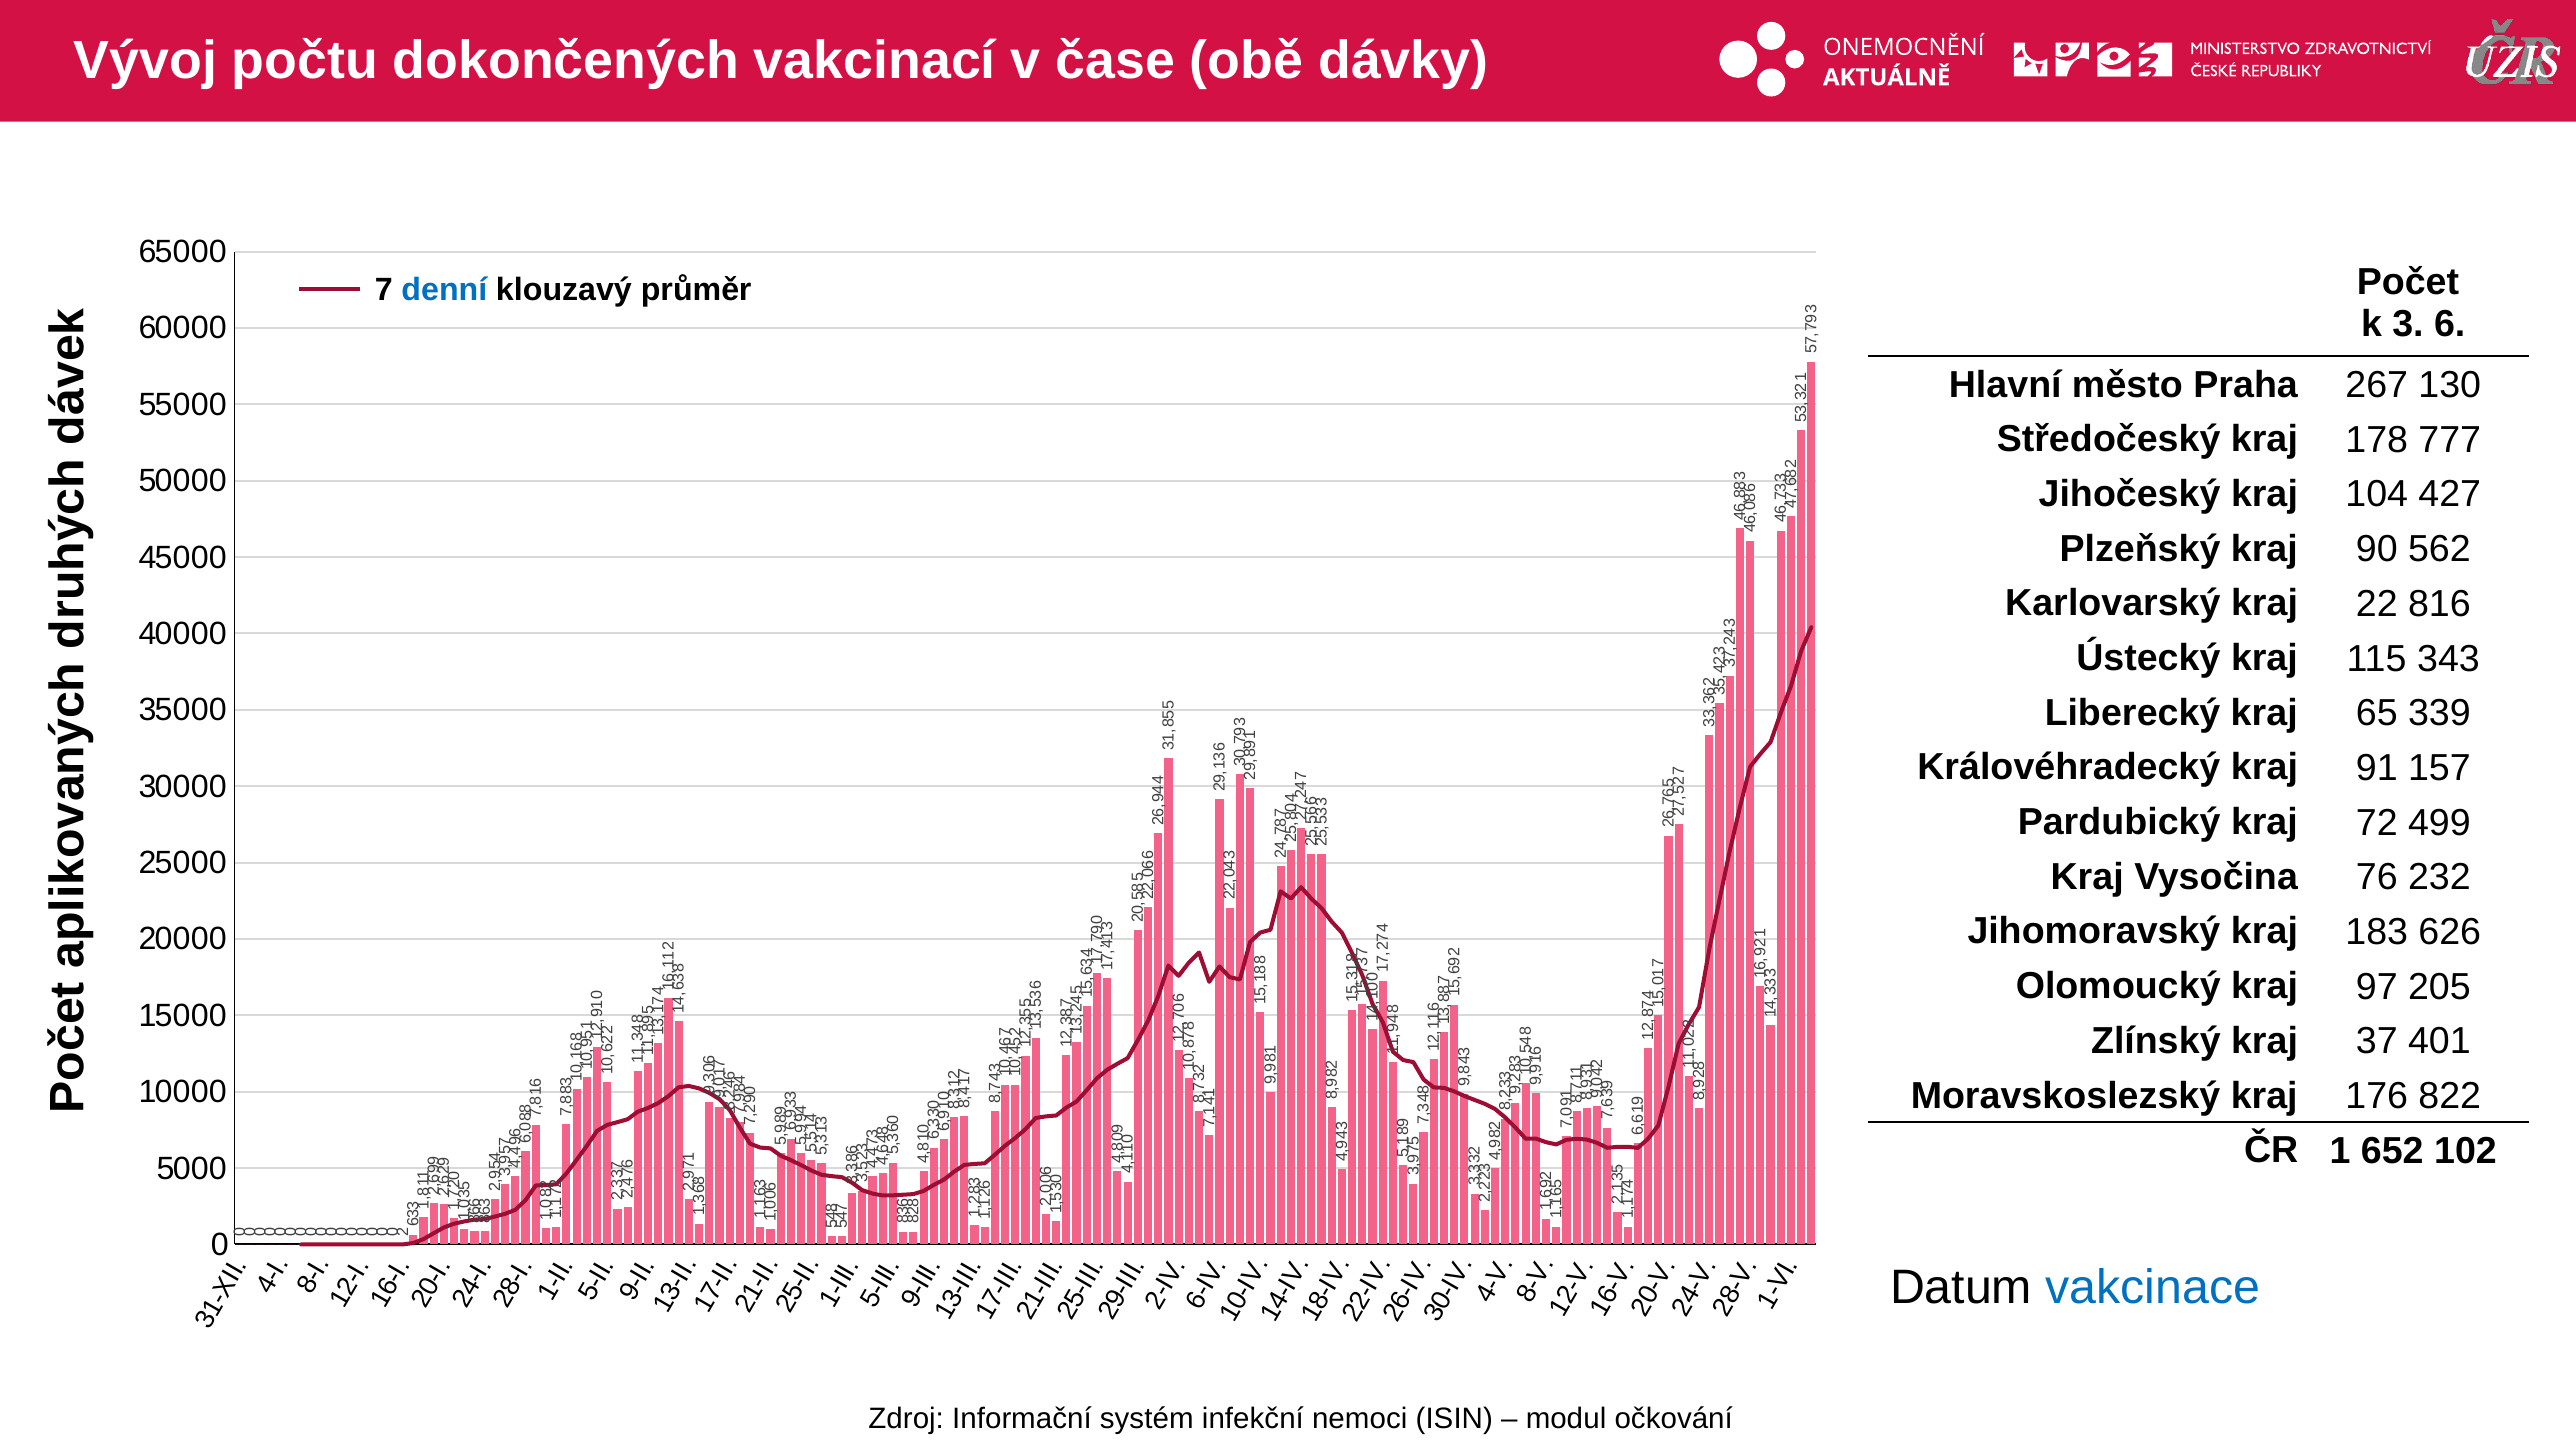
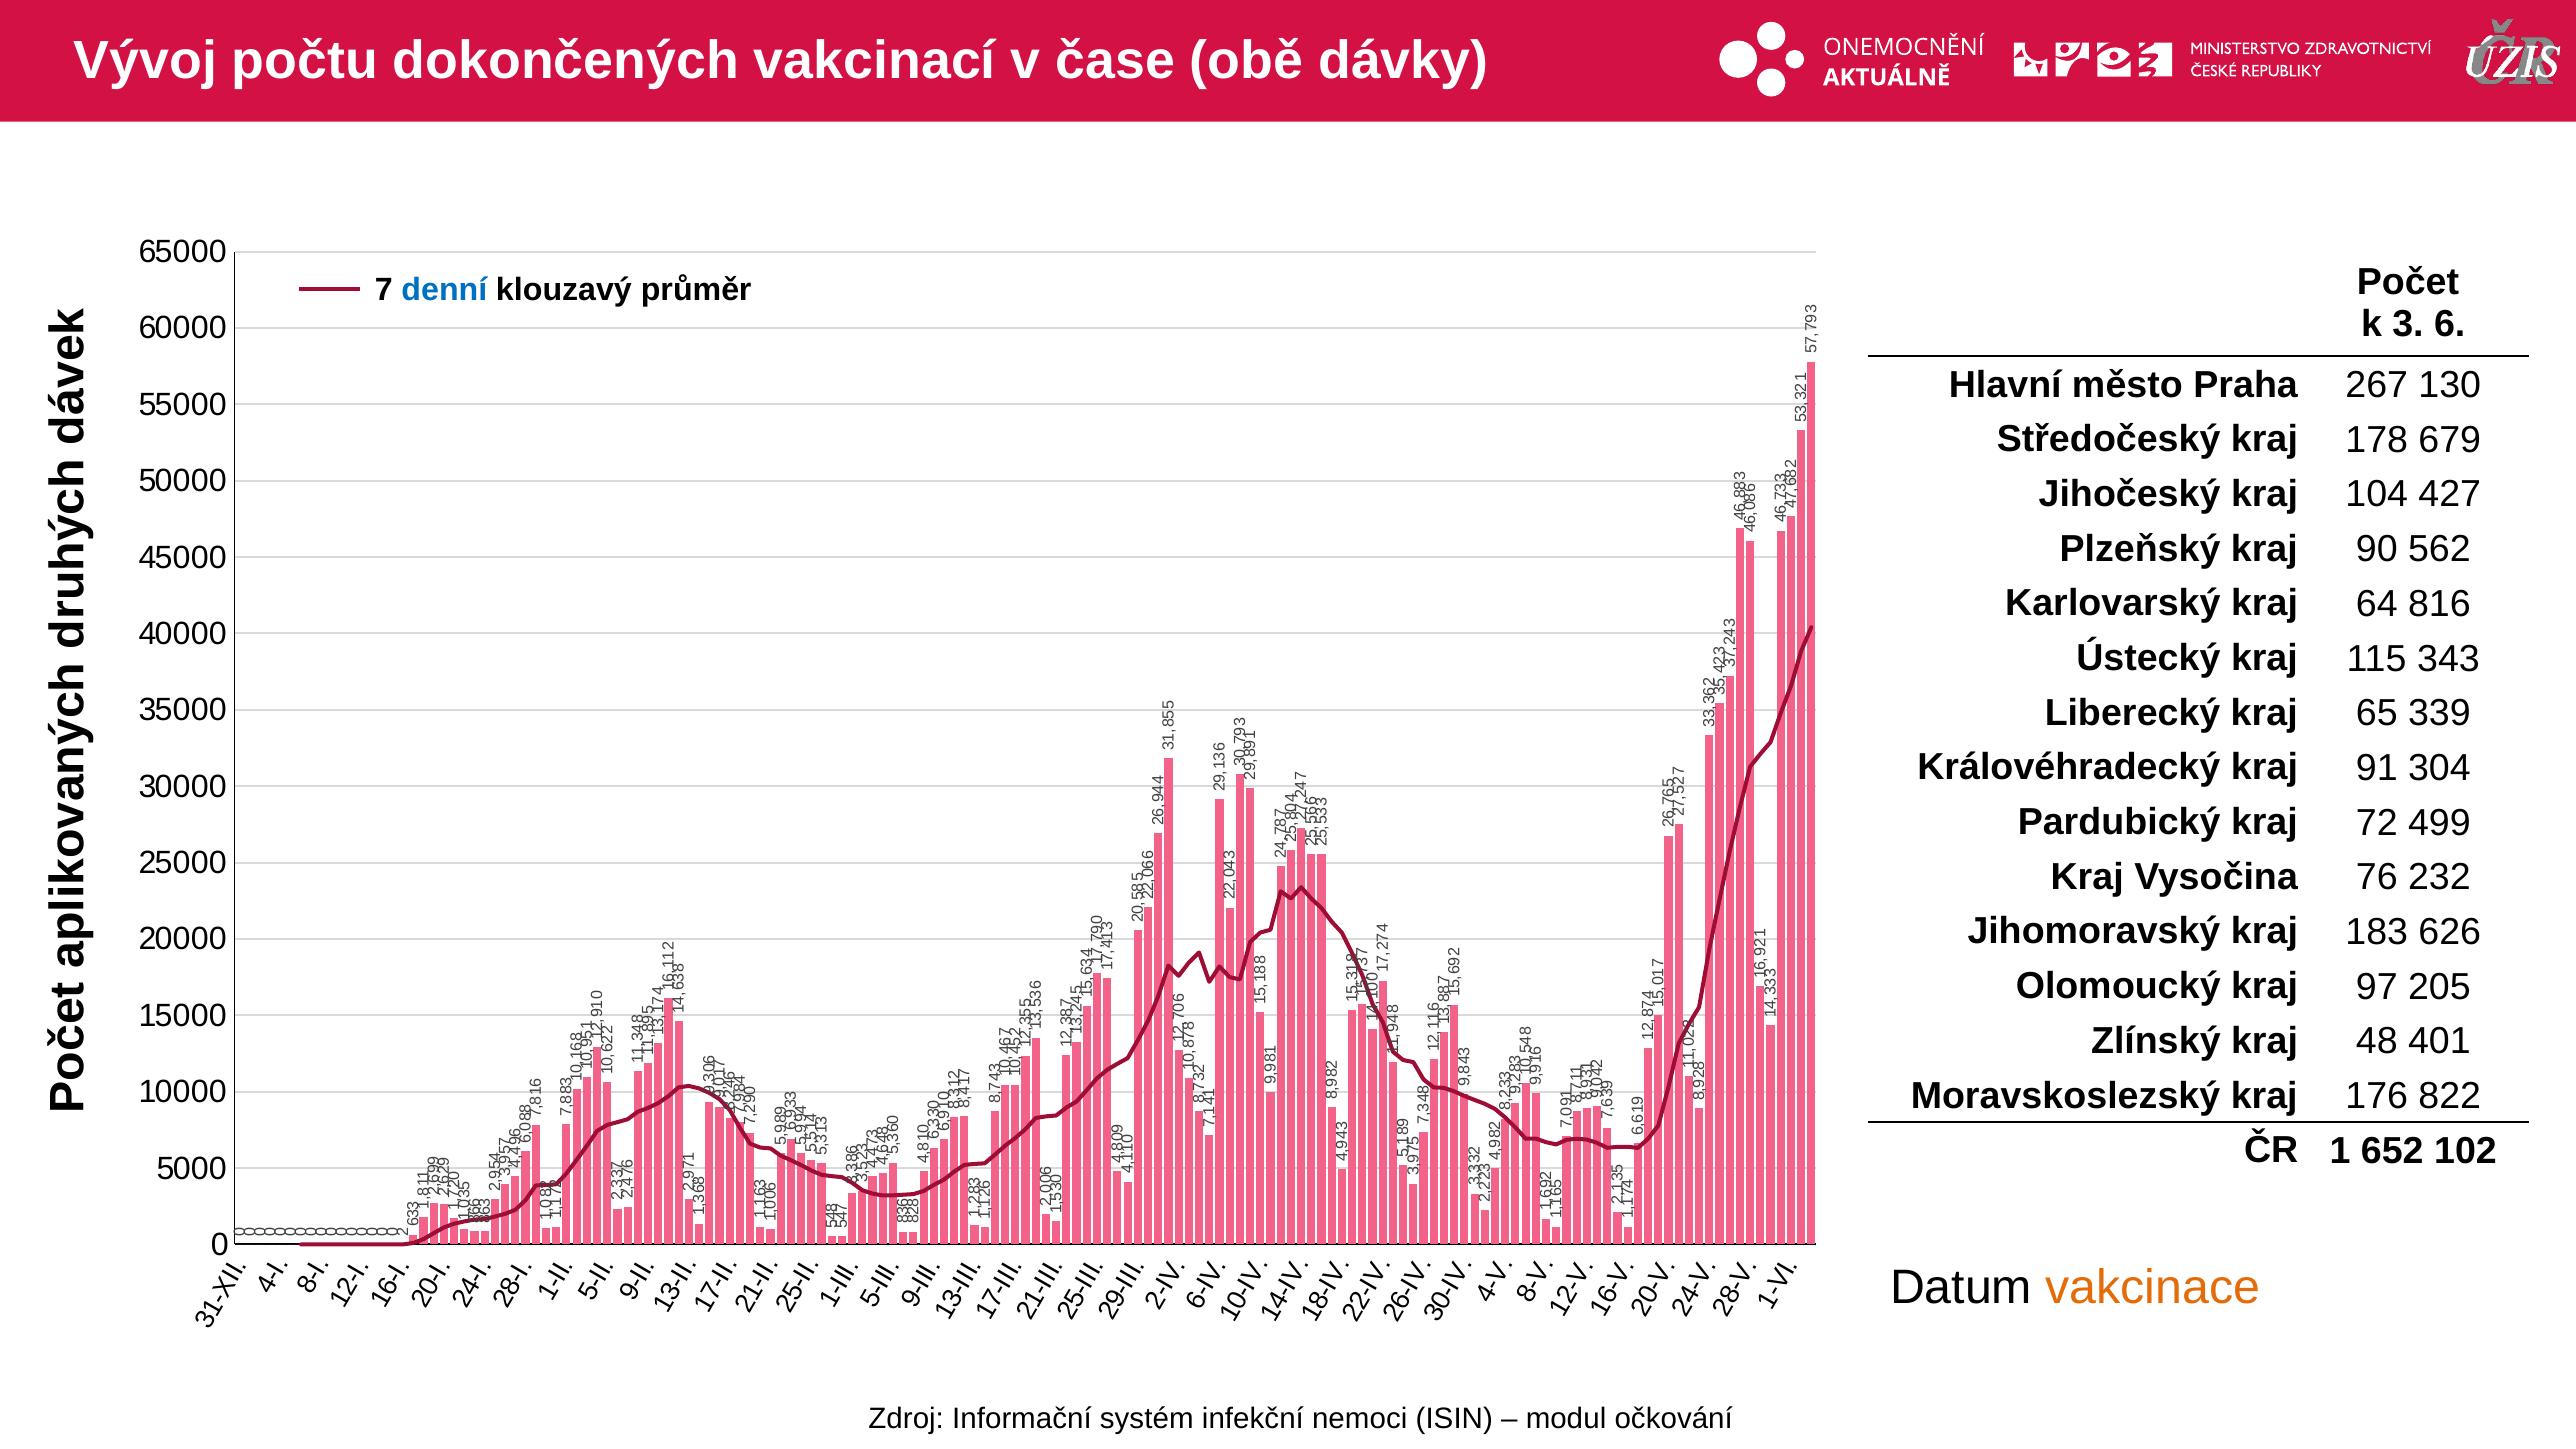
777: 777 -> 679
22: 22 -> 64
157: 157 -> 304
37: 37 -> 48
vakcinace colour: blue -> orange
